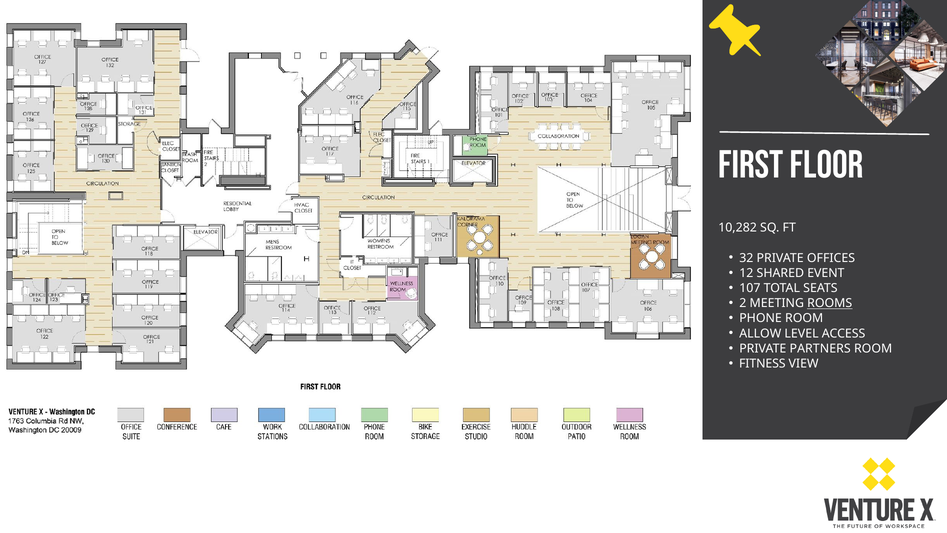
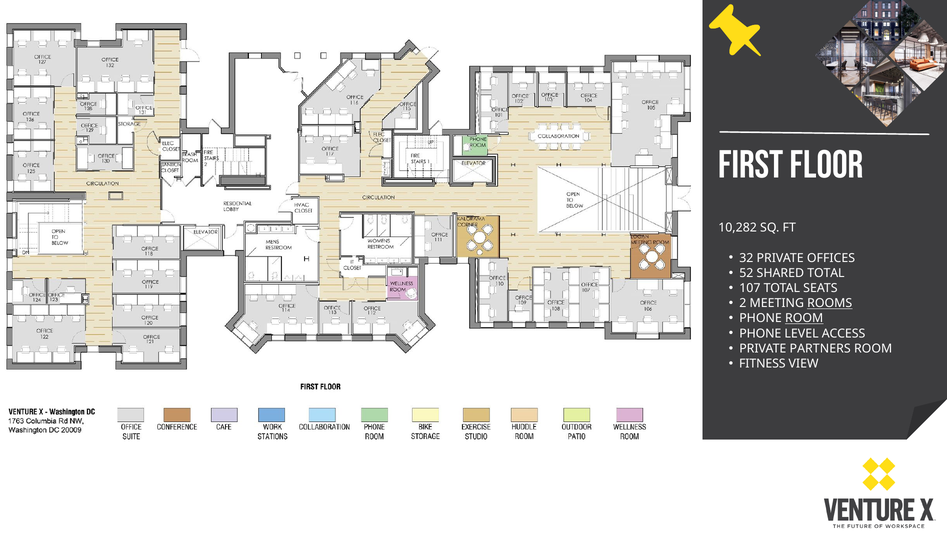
12: 12 -> 52
SHARED EVENT: EVENT -> TOTAL
ROOM at (804, 318) underline: none -> present
ALLOW at (760, 333): ALLOW -> PHONE
